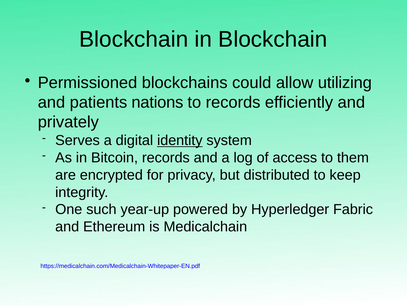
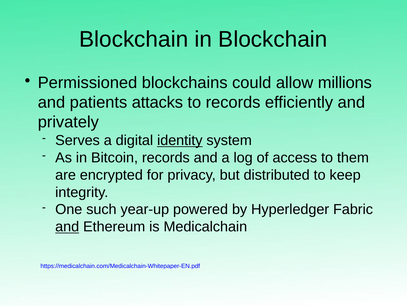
utilizing: utilizing -> millions
nations: nations -> attacks
and at (67, 226) underline: none -> present
